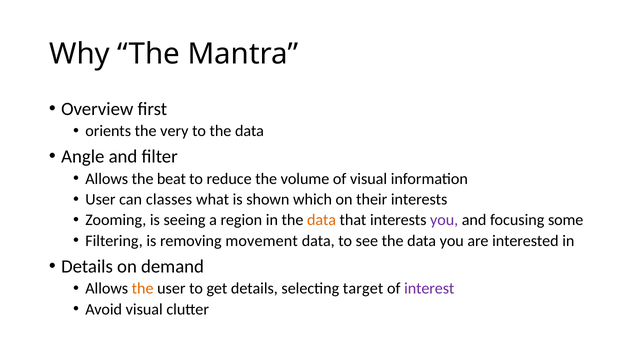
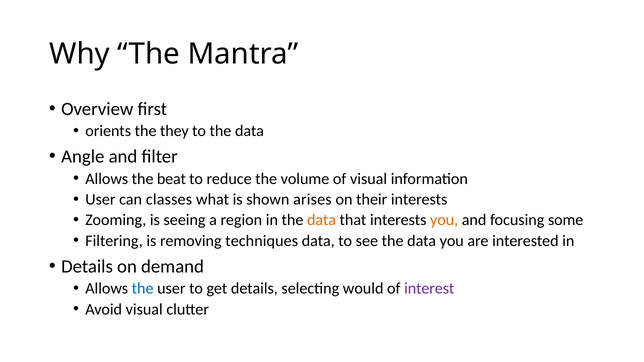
very: very -> they
which: which -> arises
you at (444, 220) colour: purple -> orange
movement: movement -> techniques
the at (143, 289) colour: orange -> blue
target: target -> would
